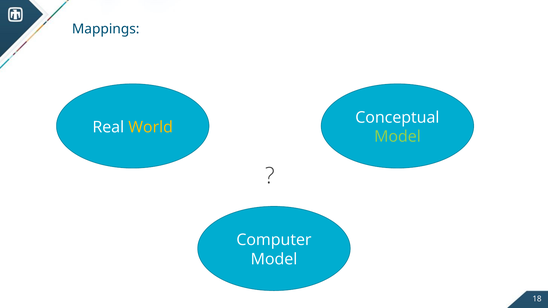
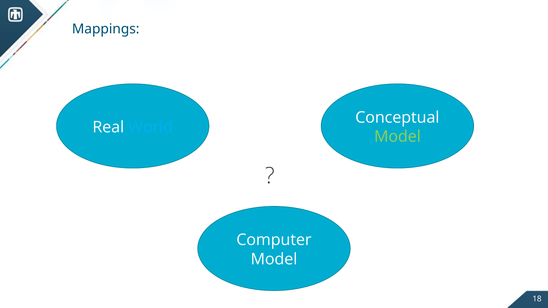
World colour: yellow -> light blue
